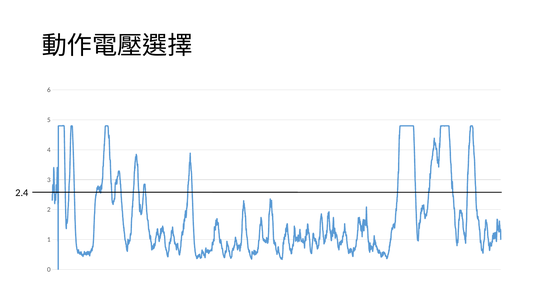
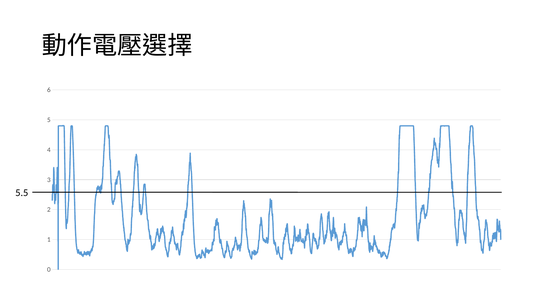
2.4: 2.4 -> 5.5
